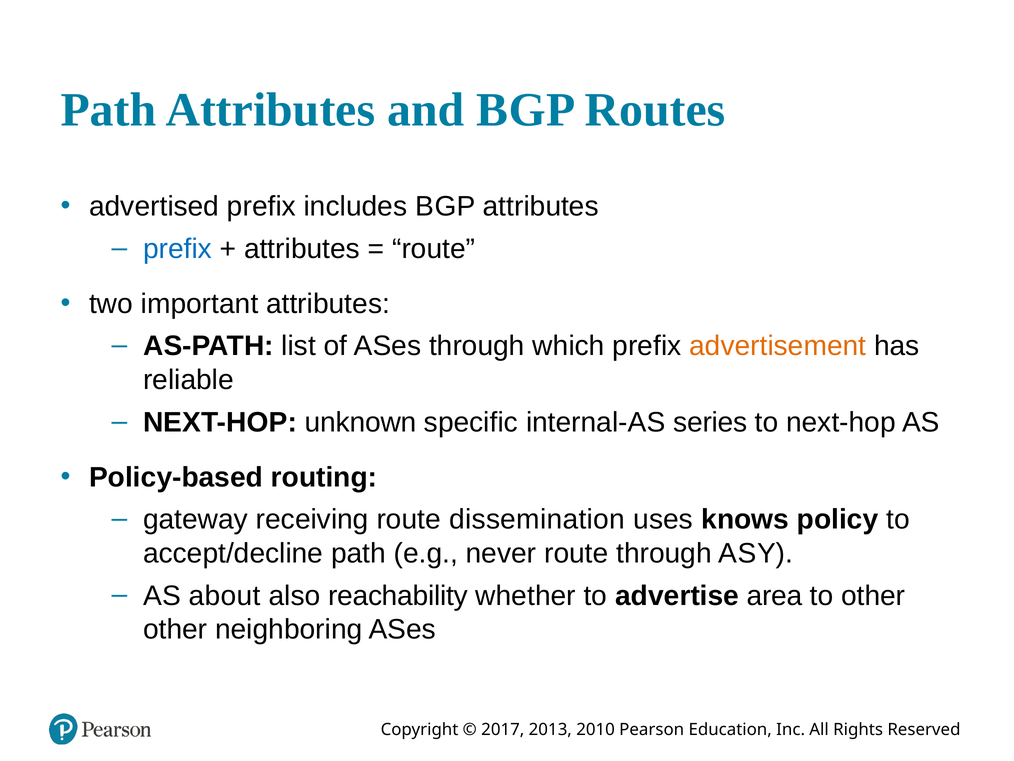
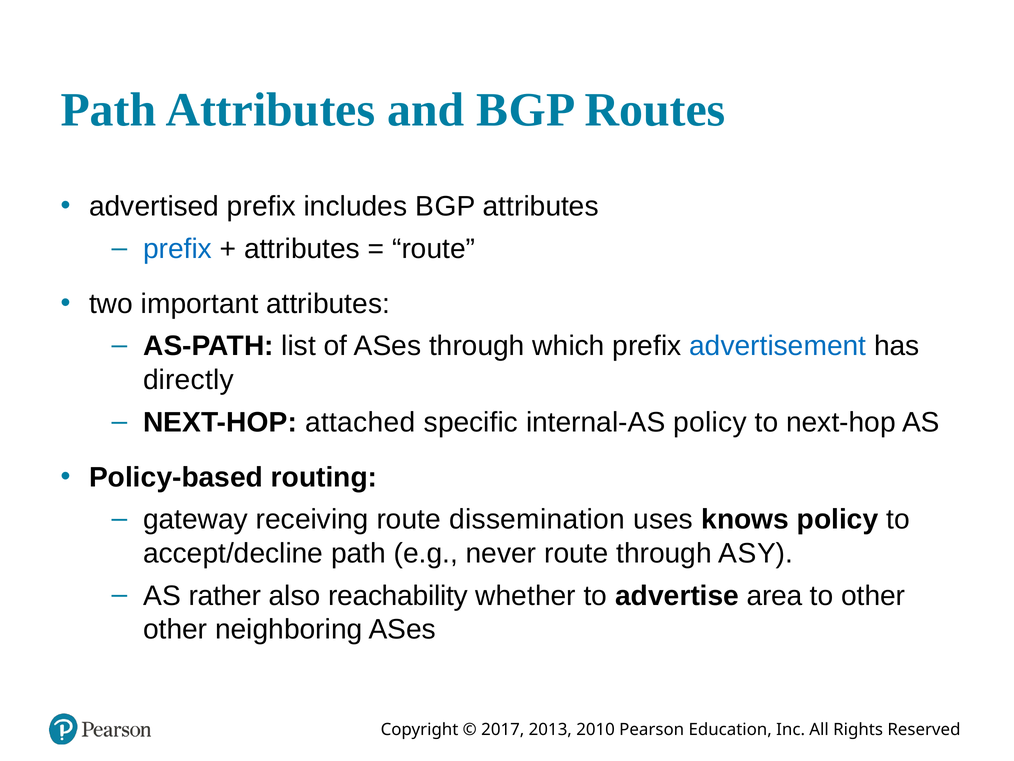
advertisement colour: orange -> blue
reliable: reliable -> directly
unknown: unknown -> attached
internal-AS series: series -> policy
about: about -> rather
